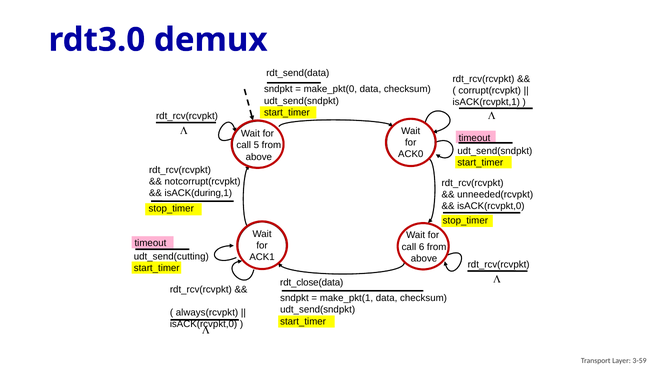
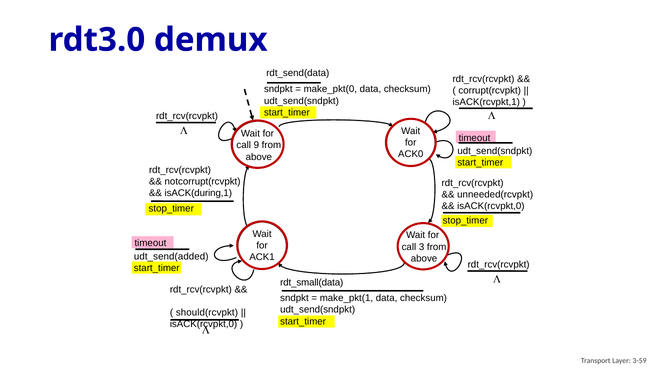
5: 5 -> 9
6: 6 -> 3
udt_send(cutting: udt_send(cutting -> udt_send(added
rdt_close(data: rdt_close(data -> rdt_small(data
always(rcvpkt: always(rcvpkt -> should(rcvpkt
